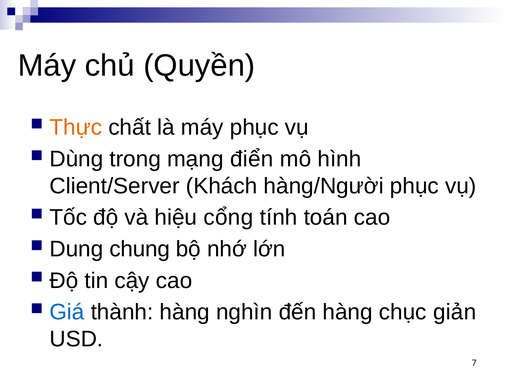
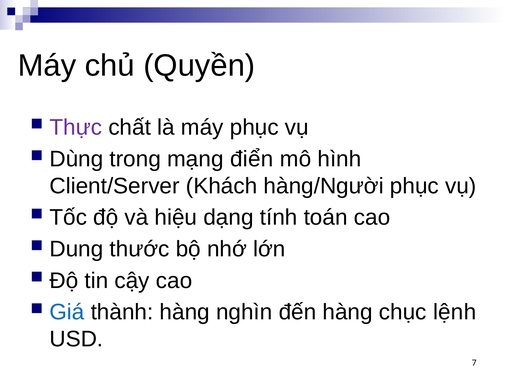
Thực colour: orange -> purple
cổng: cổng -> dạng
chung: chung -> thước
giản: giản -> lệnh
